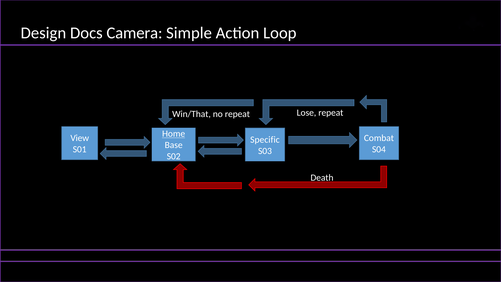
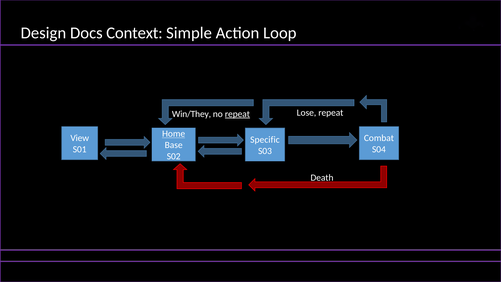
Camera: Camera -> Context
Win/That: Win/That -> Win/They
repeat at (237, 114) underline: none -> present
